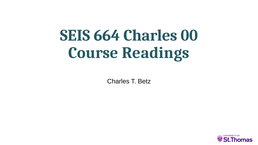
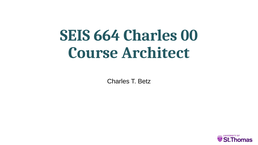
Readings: Readings -> Architect
